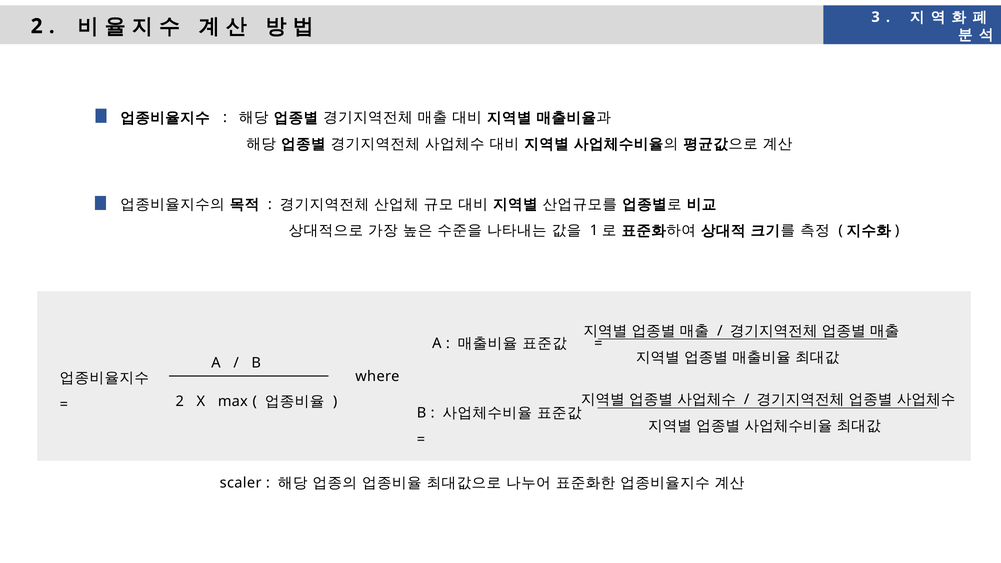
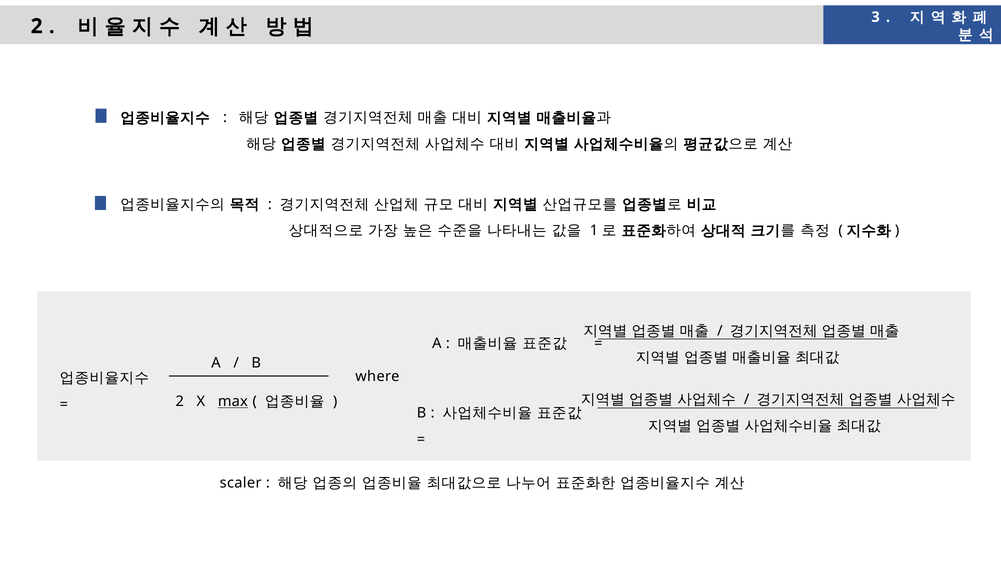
max underline: none -> present
